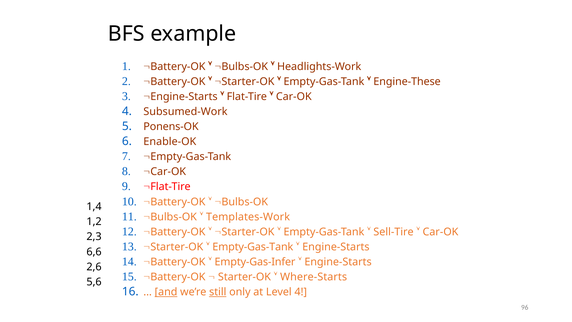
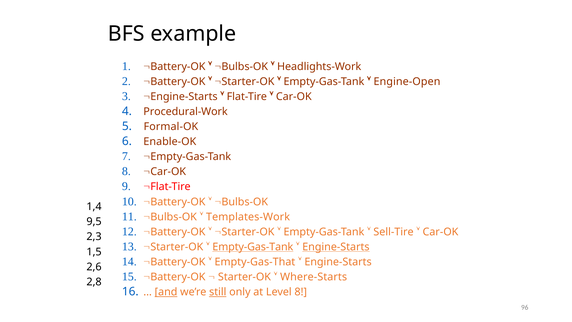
Engine-These: Engine-These -> Engine-Open
Subsumed-Work: Subsumed-Work -> Procedural-Work
Ponens-OK: Ponens-OK -> Formal-OK
1,2: 1,2 -> 9,5
Empty-Gas-Tank at (253, 247) underline: none -> present
Engine-Starts at (336, 247) underline: none -> present
6,6: 6,6 -> 1,5
Empty-Gas-Infer: Empty-Gas-Infer -> Empty-Gas-That
5,6: 5,6 -> 2,8
Level 4: 4 -> 8
